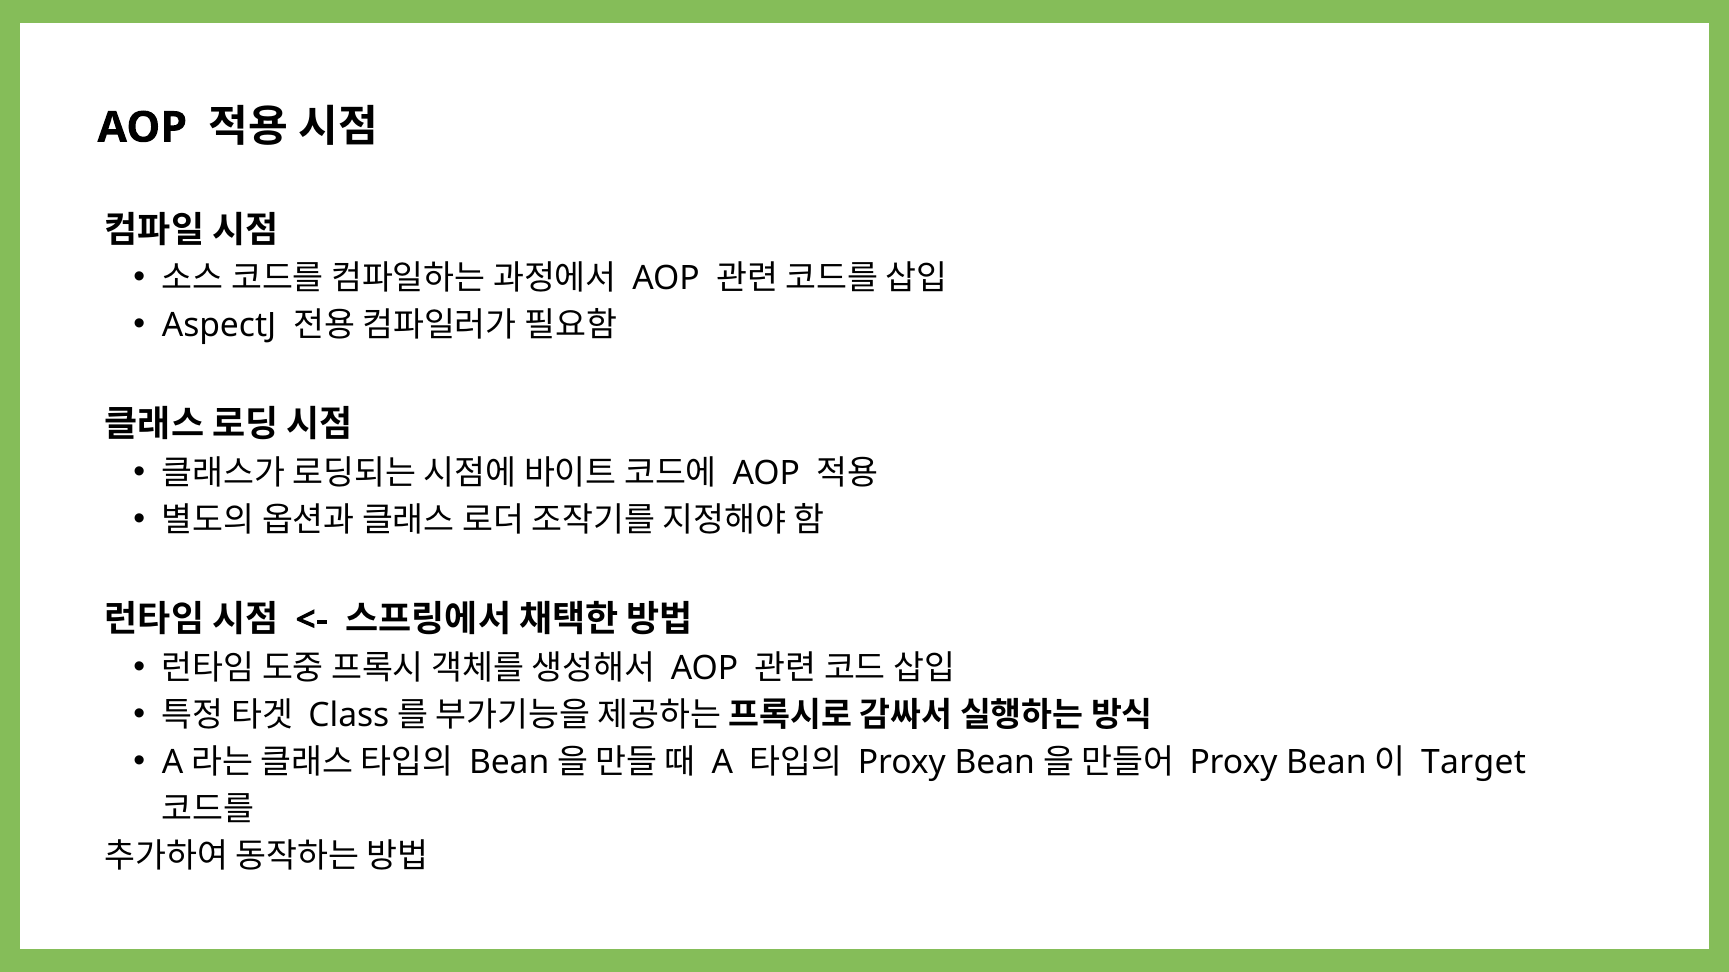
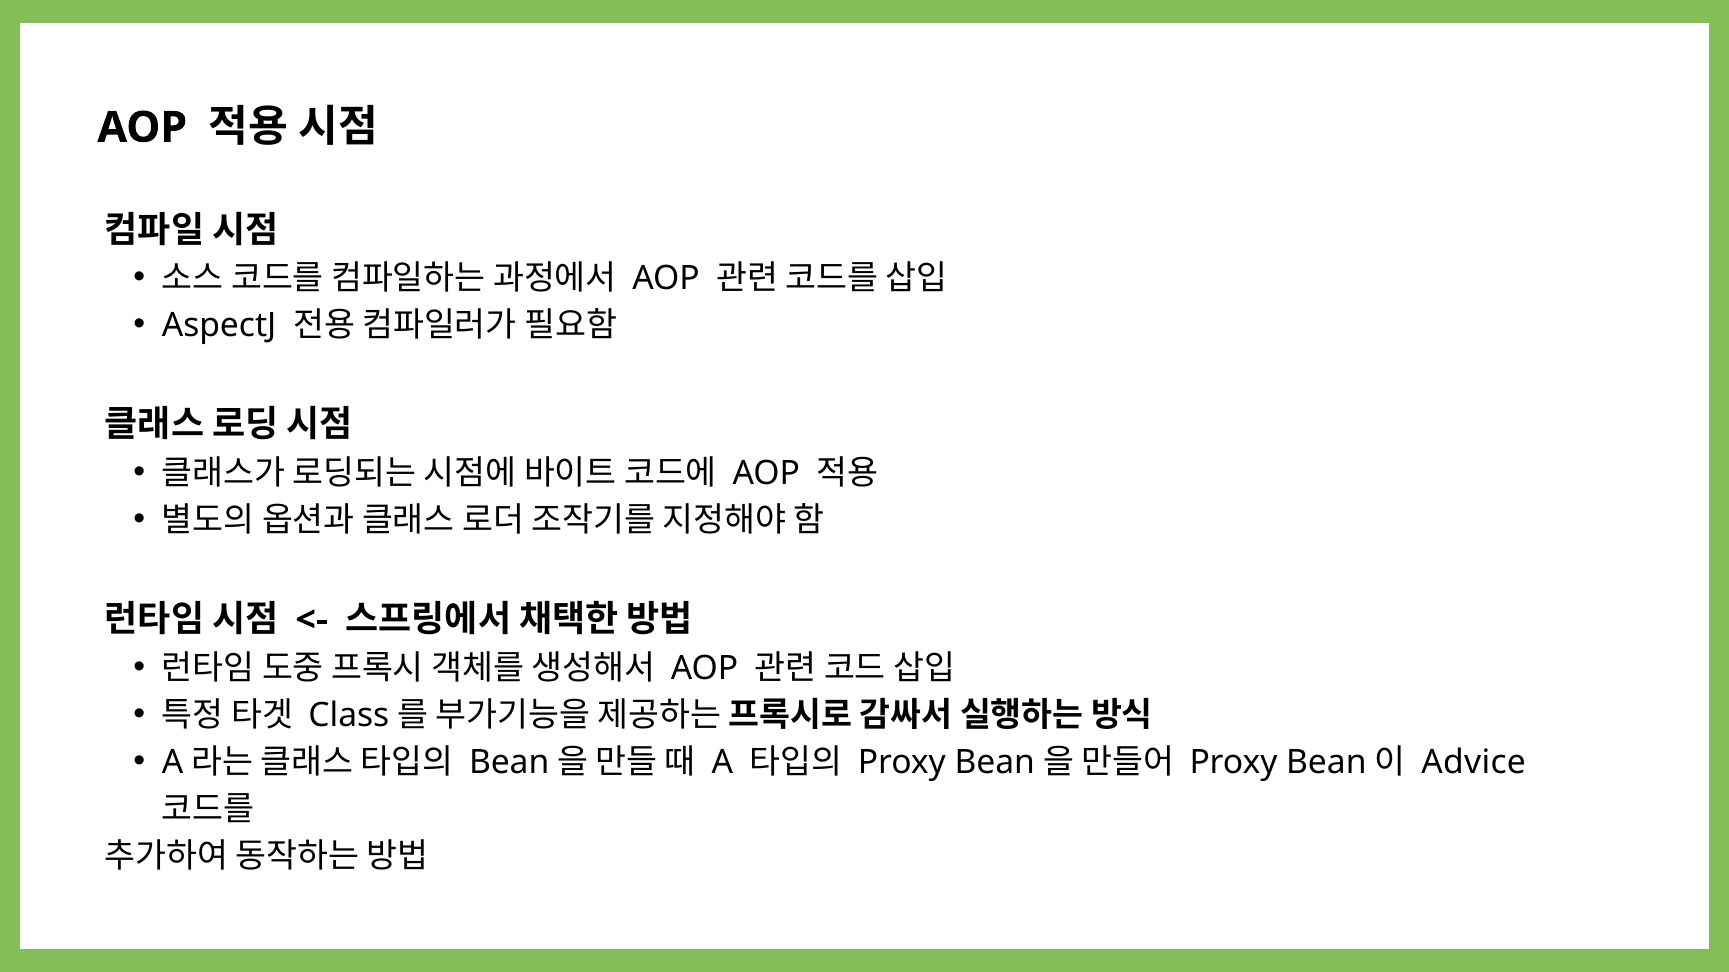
Target: Target -> Advice
